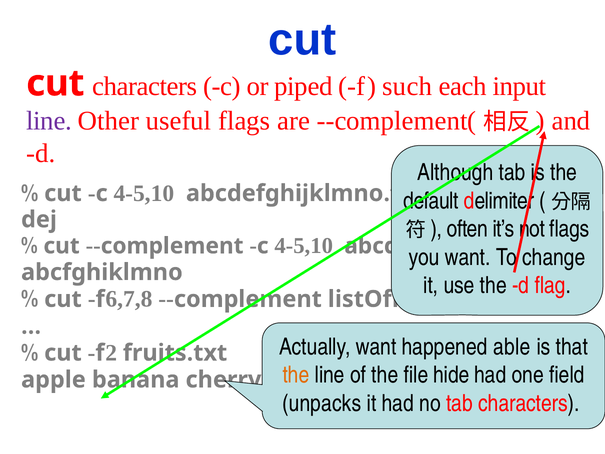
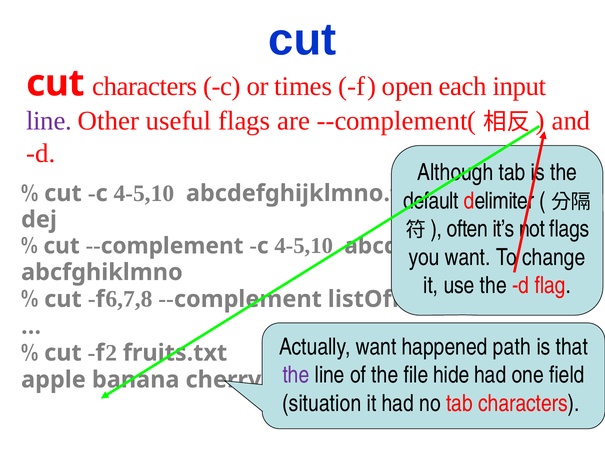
piped: piped -> times
such: such -> open
able: able -> path
the at (296, 375) colour: orange -> purple
unpacks: unpacks -> situation
